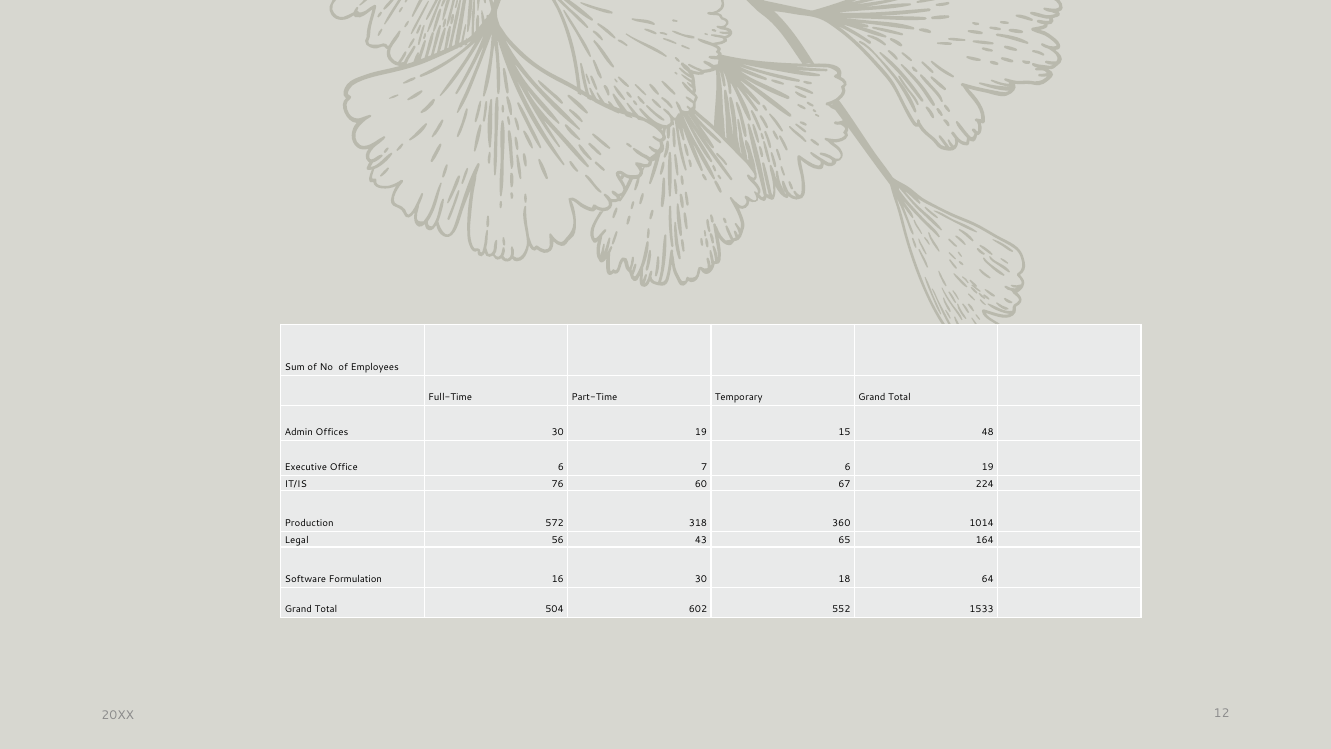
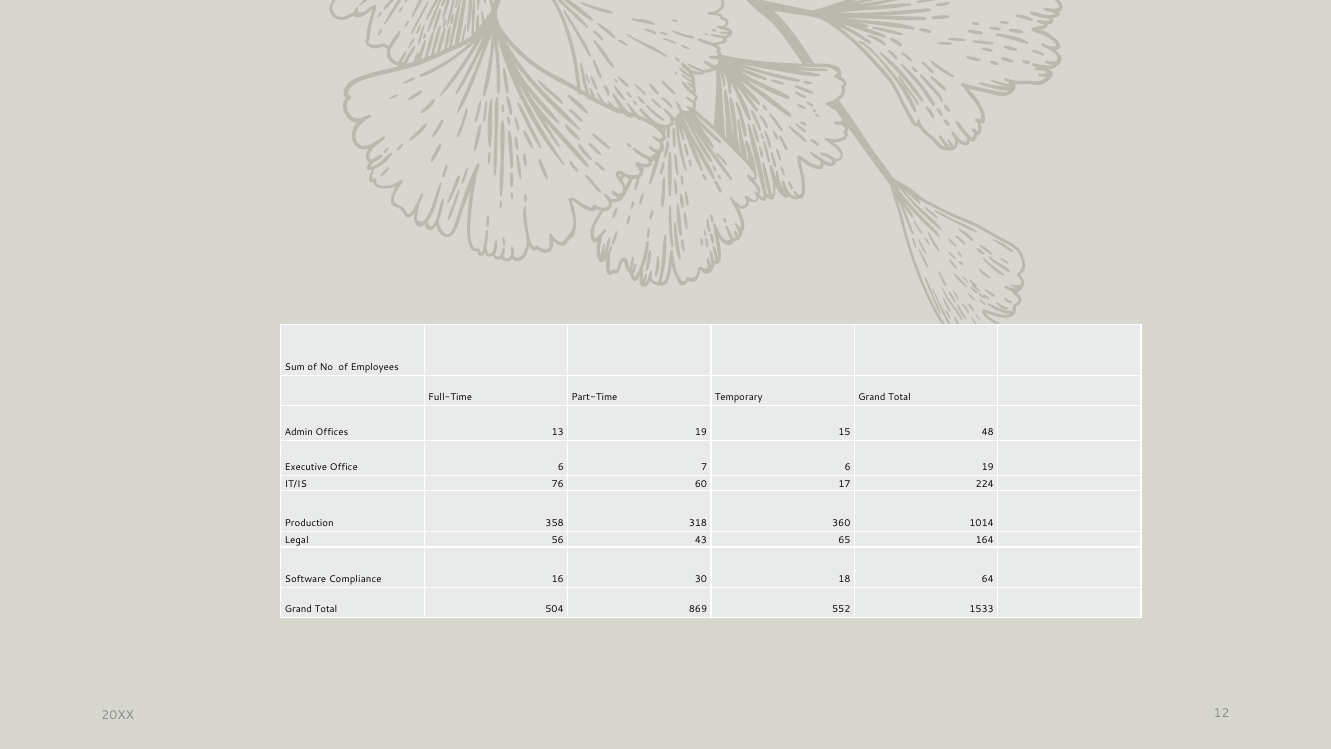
Offices 30: 30 -> 13
67: 67 -> 17
572: 572 -> 358
Formulation: Formulation -> Compliance
602: 602 -> 869
